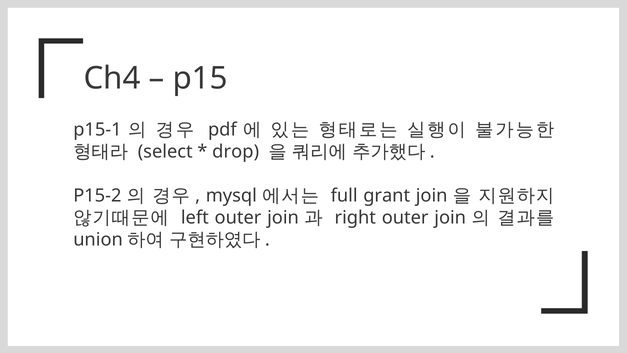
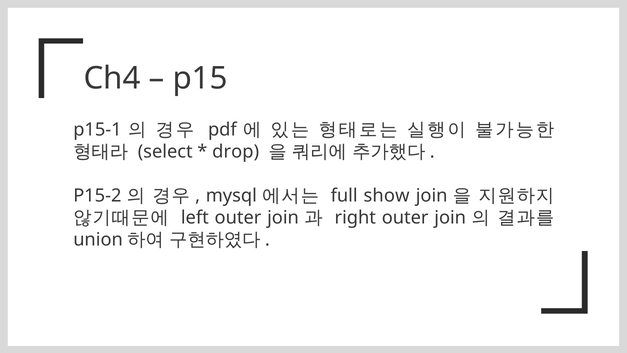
grant: grant -> show
